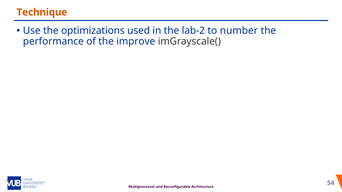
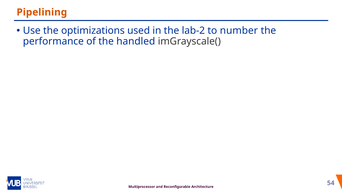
Technique: Technique -> Pipelining
improve: improve -> handled
